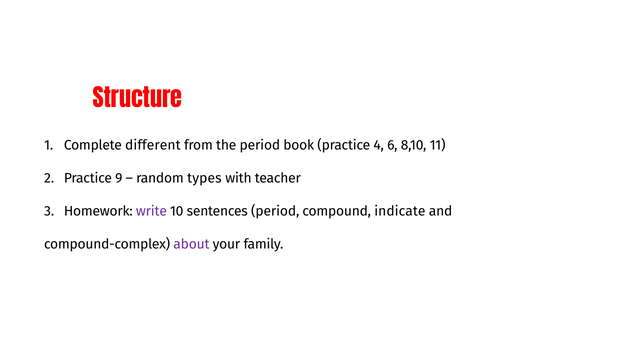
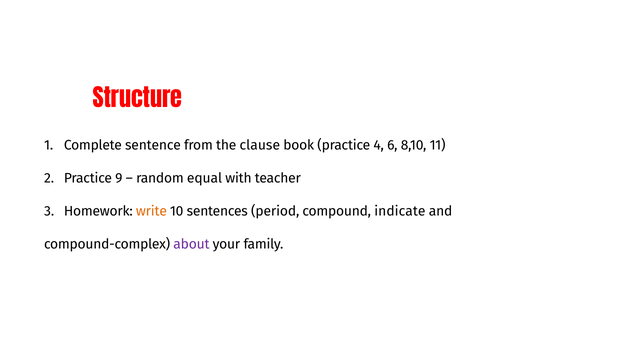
different: different -> sentence
the period: period -> clause
types: types -> equal
write colour: purple -> orange
